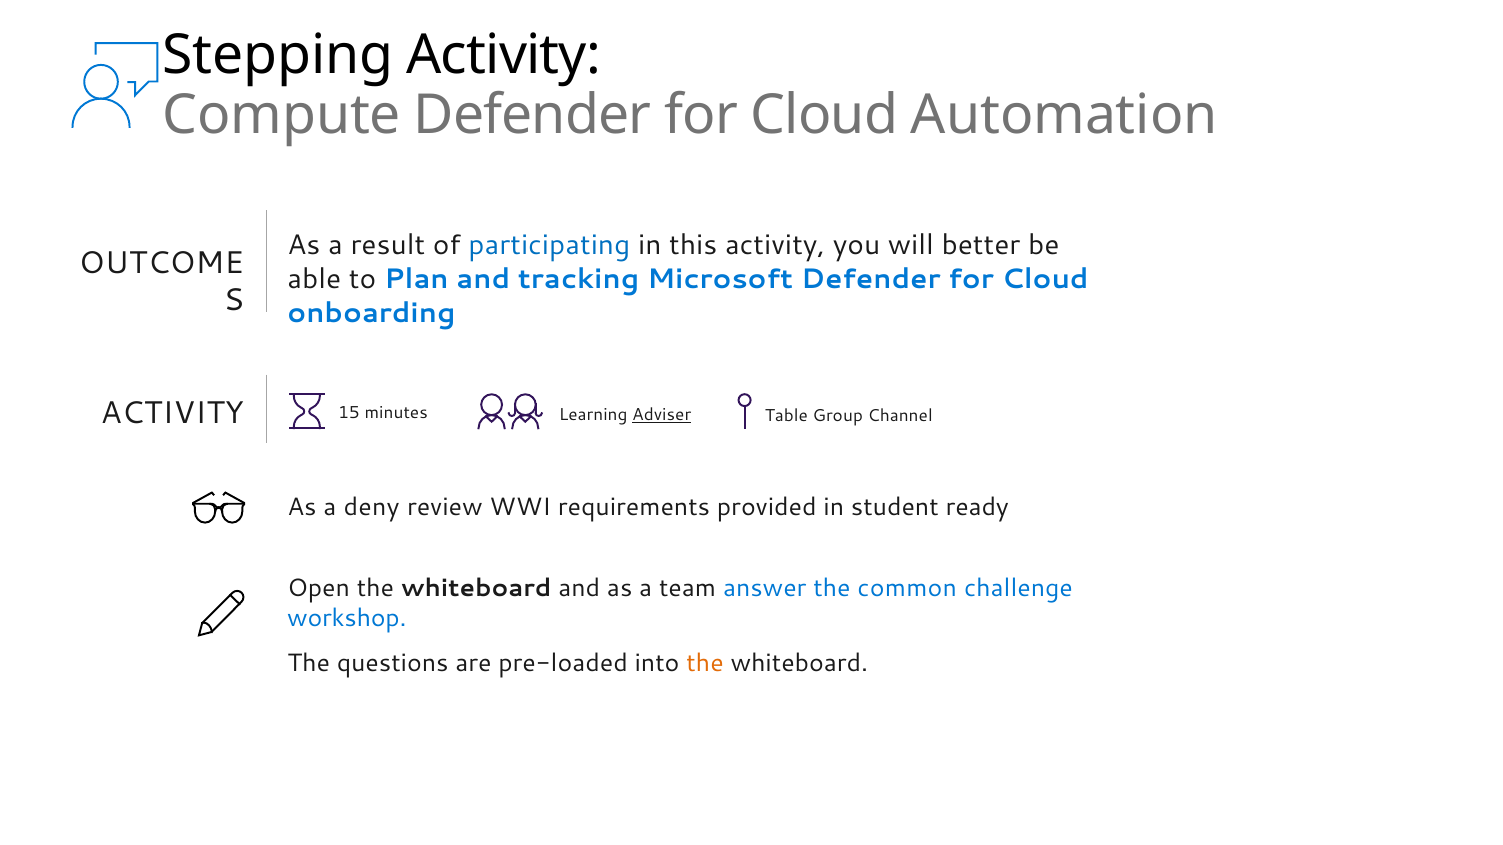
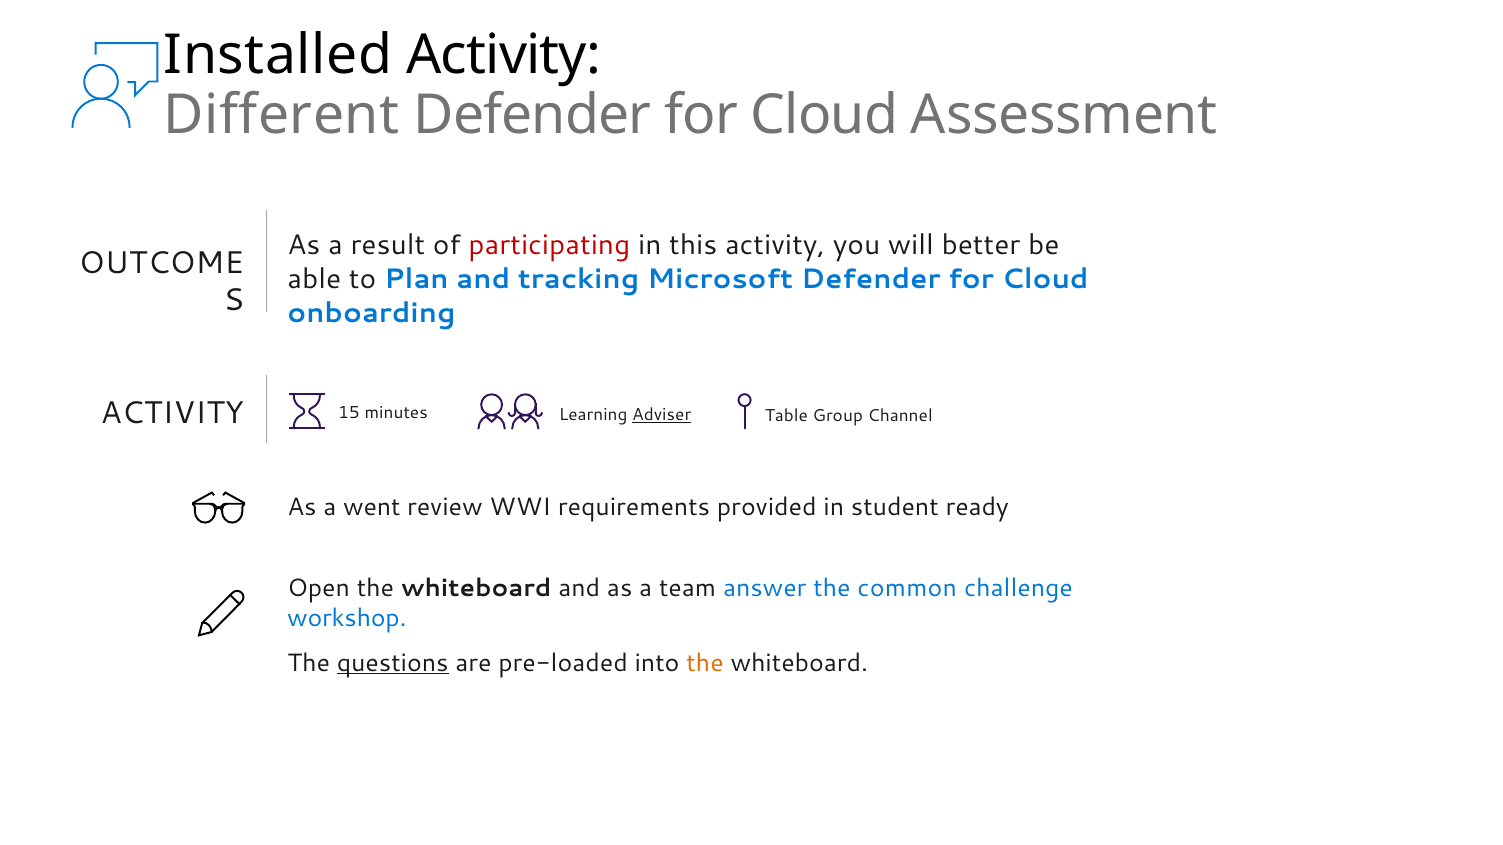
Stepping: Stepping -> Installed
Compute: Compute -> Different
Automation: Automation -> Assessment
participating colour: blue -> red
deny: deny -> went
questions underline: none -> present
